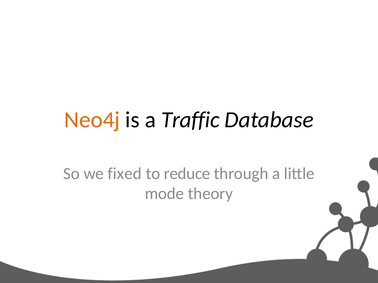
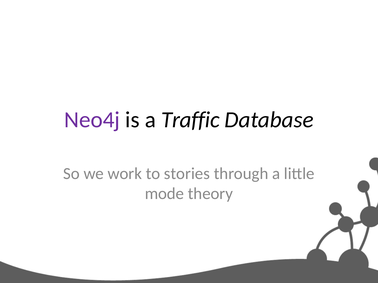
Neo4j colour: orange -> purple
fixed: fixed -> work
reduce: reduce -> stories
